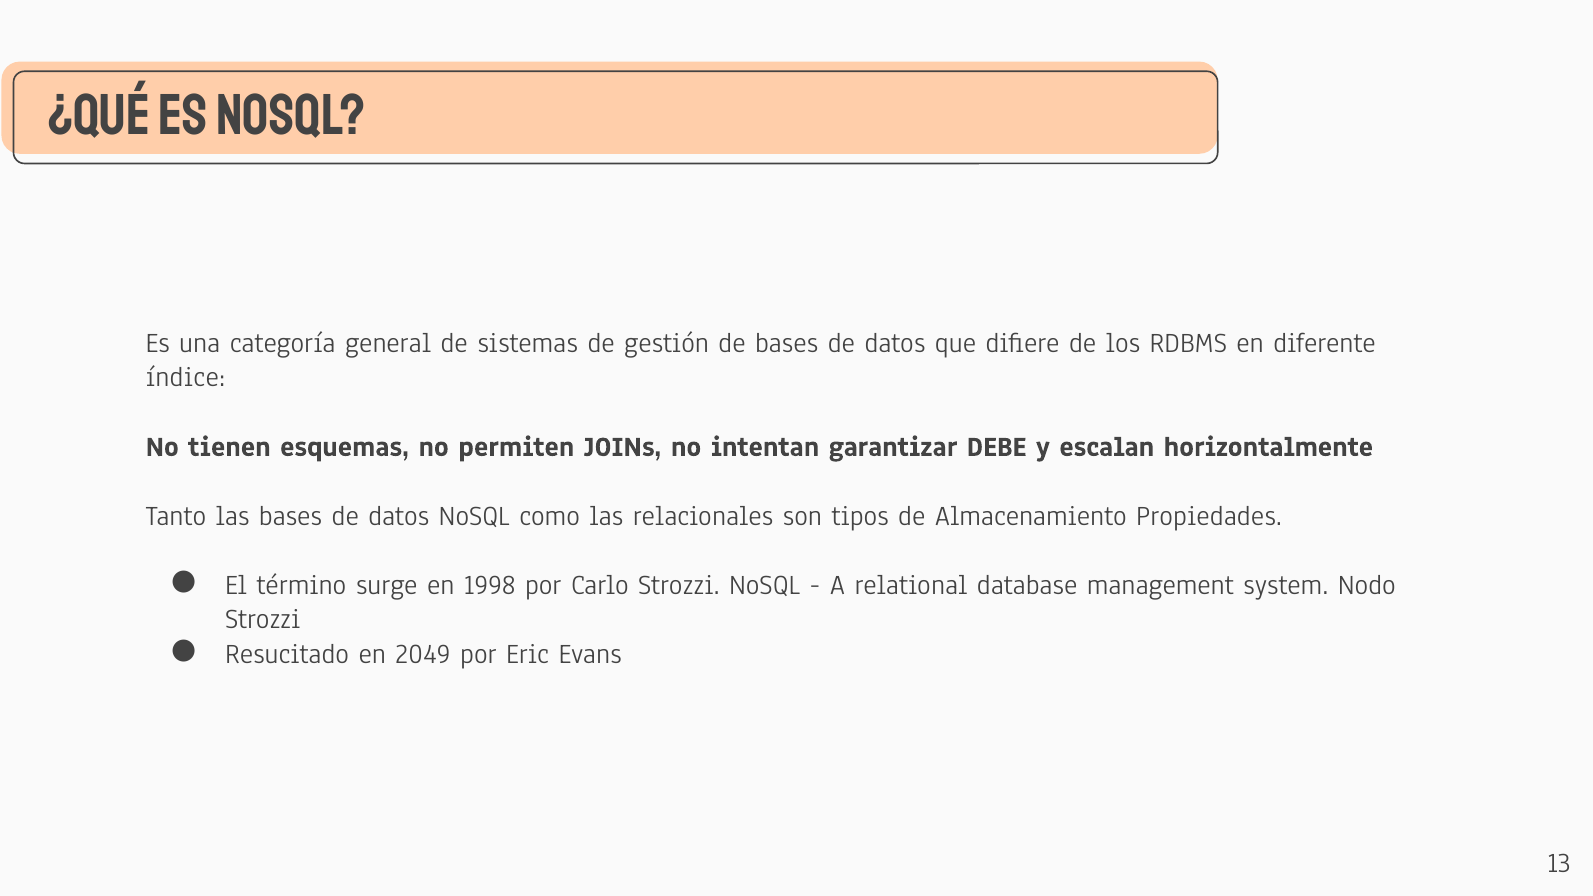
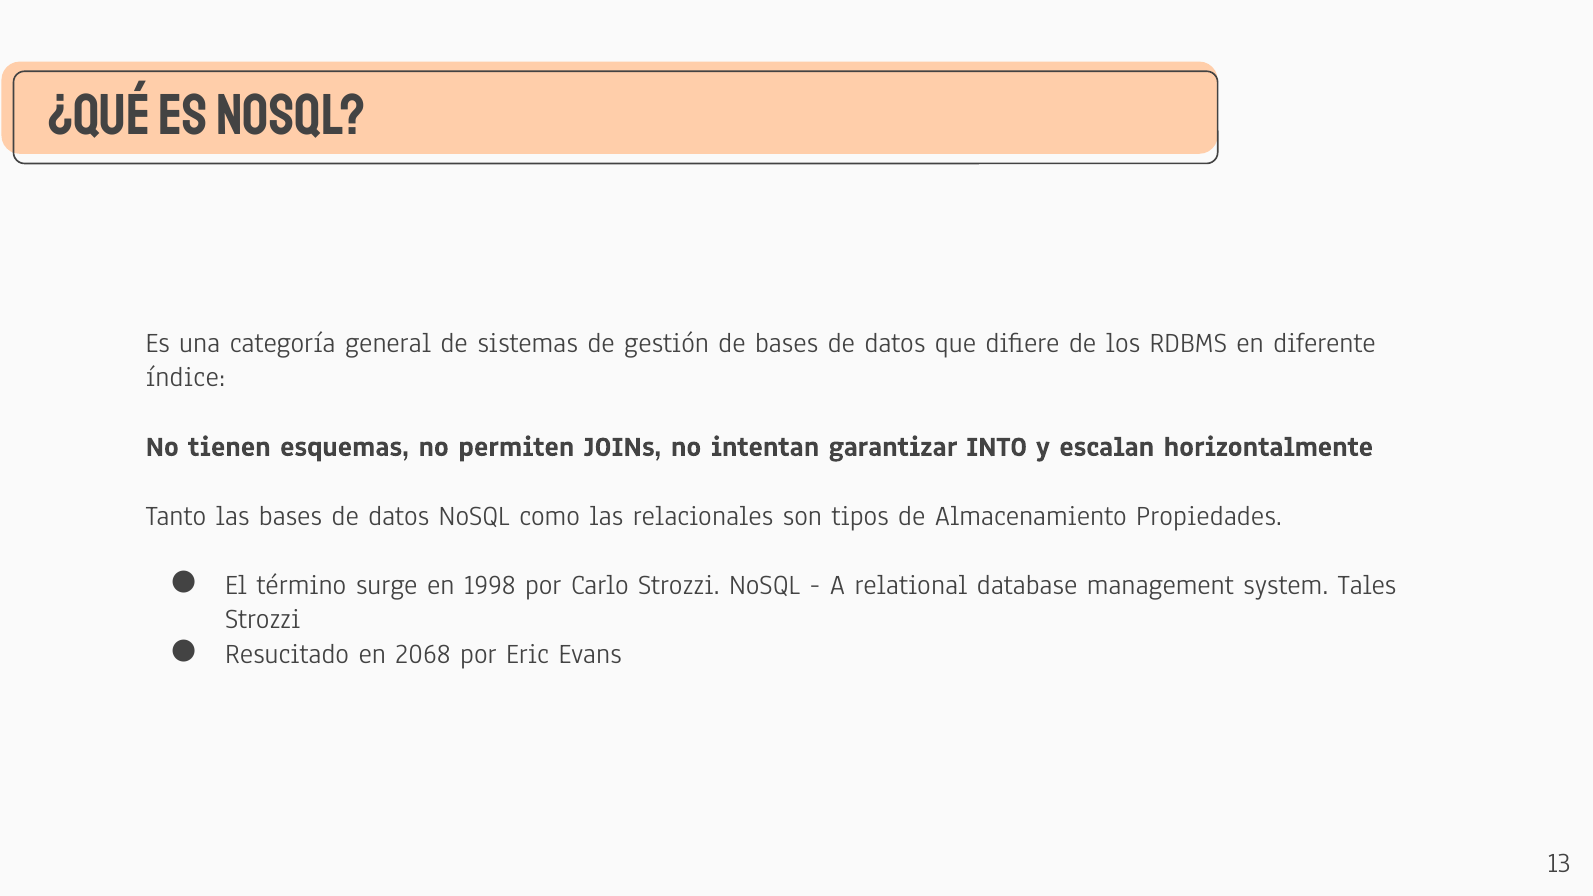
DEBE: DEBE -> INTO
Nodo: Nodo -> Tales
2049: 2049 -> 2068
